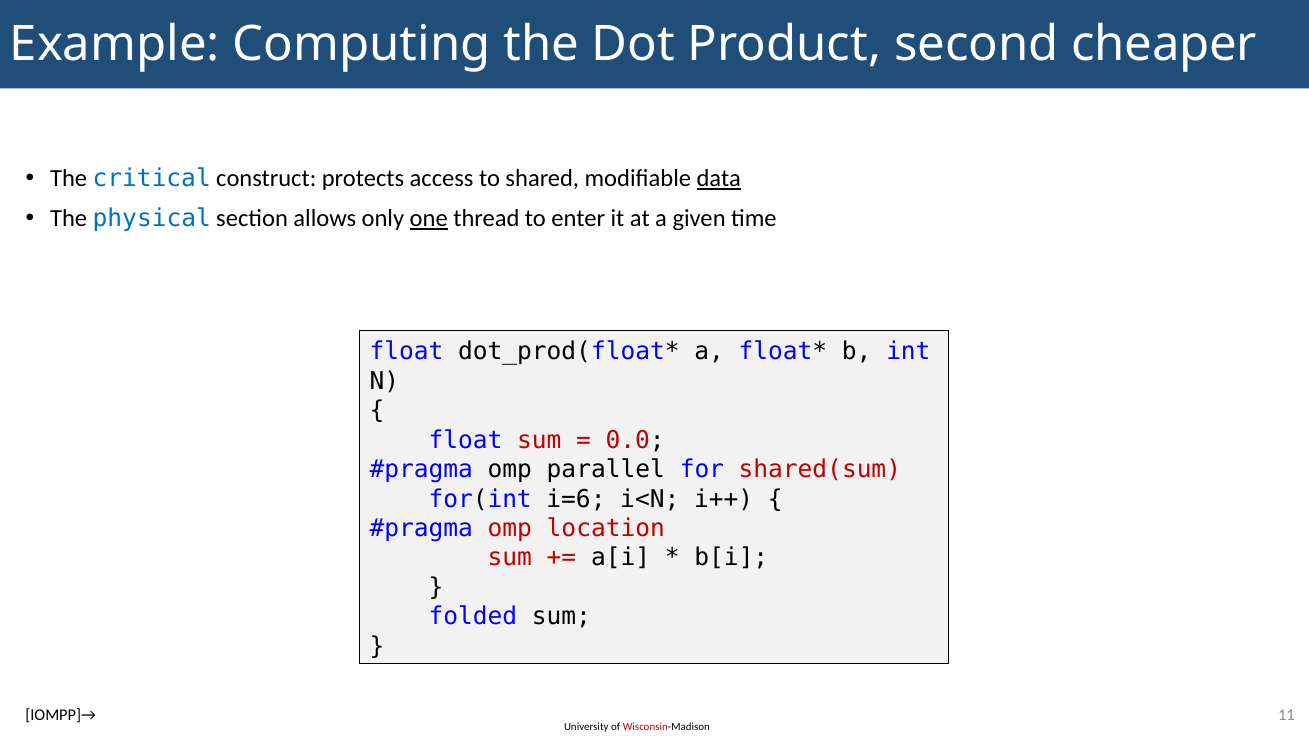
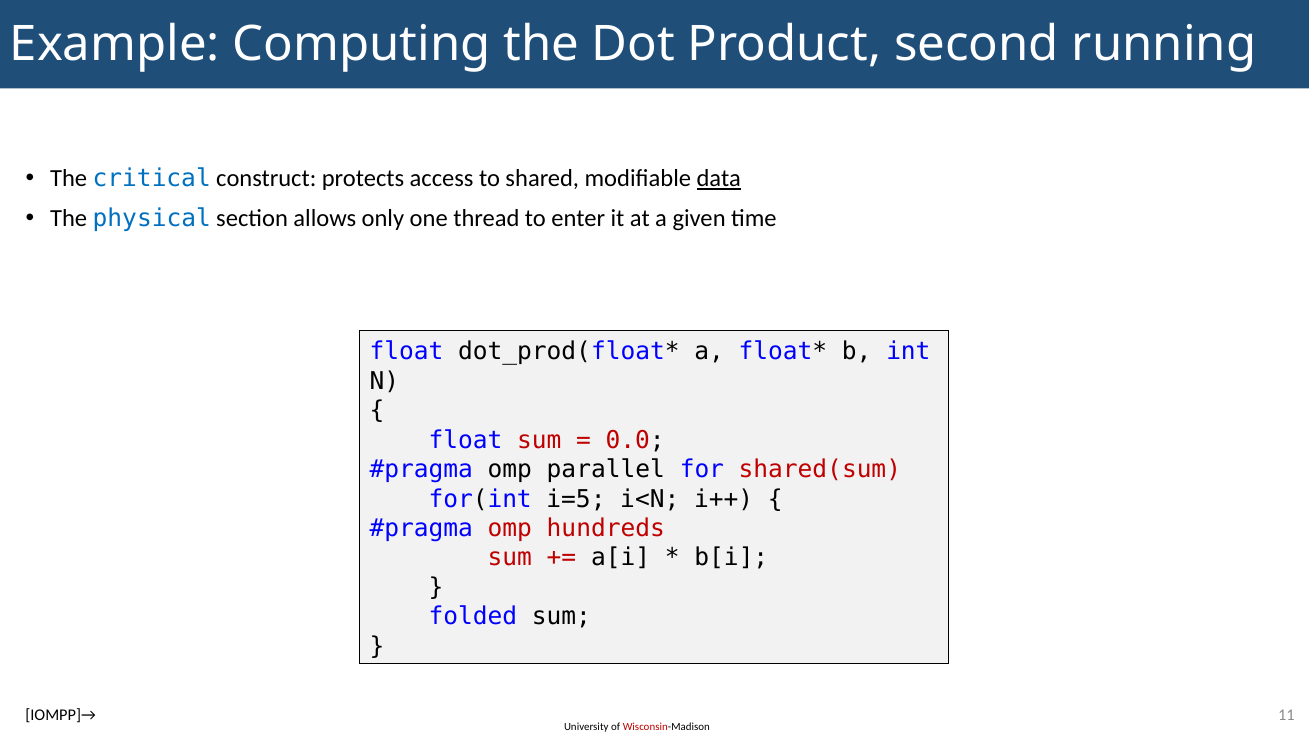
cheaper: cheaper -> running
one underline: present -> none
i=6: i=6 -> i=5
location: location -> hundreds
